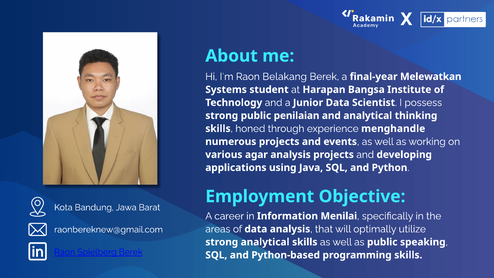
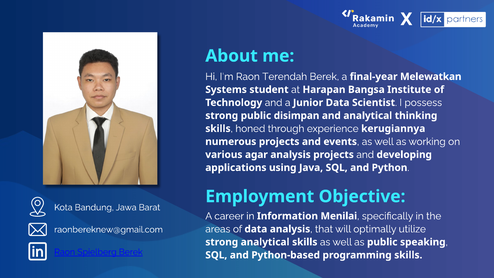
Belakang: Belakang -> Terendah
penilaian: penilaian -> disimpan
menghandle: menghandle -> kerugiannya
